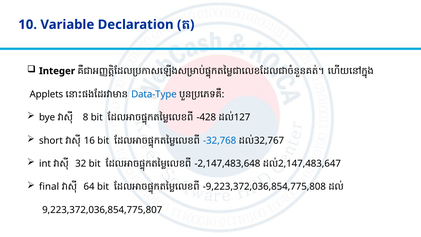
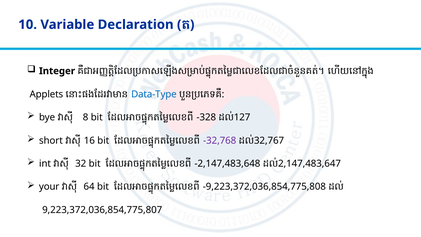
-428: -428 -> -328
-32,768 colour: blue -> purple
final: final -> your
